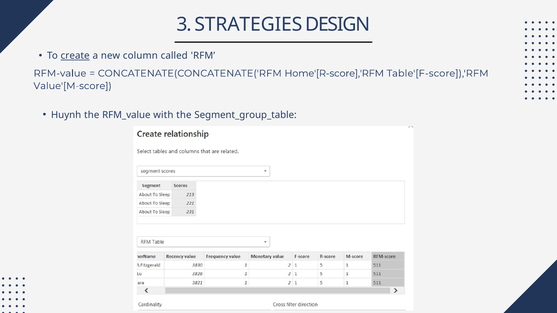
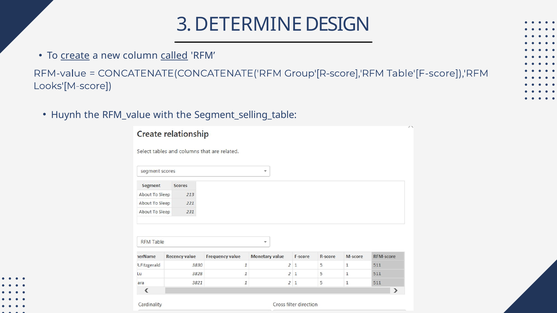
STRATEGIES: STRATEGIES -> DETERMINE
called underline: none -> present
Home'[R-score],'RFM: Home'[R-score],'RFM -> Group'[R-score],'RFM
Value'[M-score: Value'[M-score -> Looks'[M-score
Segment_group_table: Segment_group_table -> Segment_selling_table
